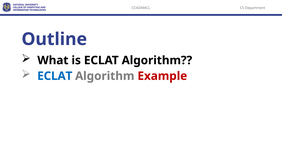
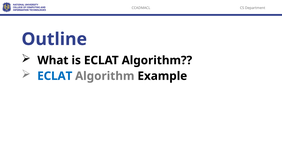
Example colour: red -> black
